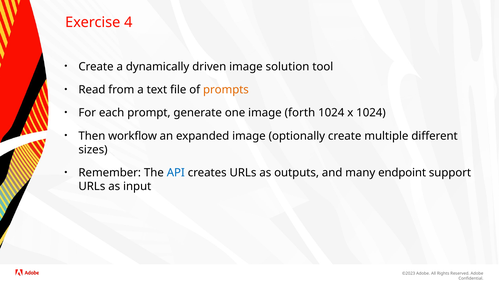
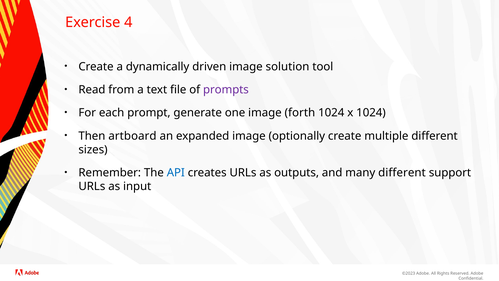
prompts colour: orange -> purple
workflow: workflow -> artboard
many endpoint: endpoint -> different
